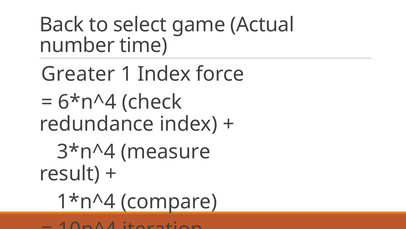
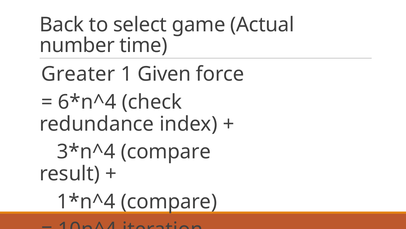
1 Index: Index -> Given
measure at (166, 151): measure -> compare
